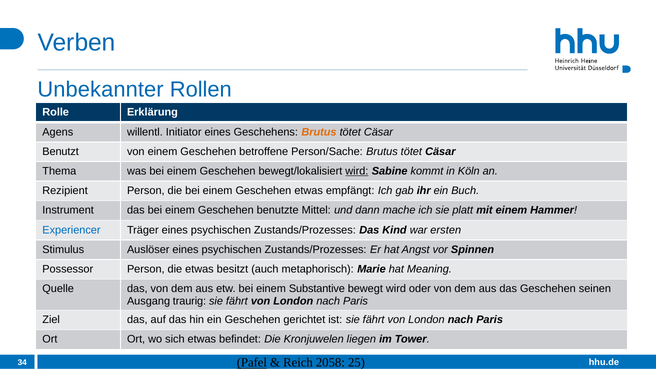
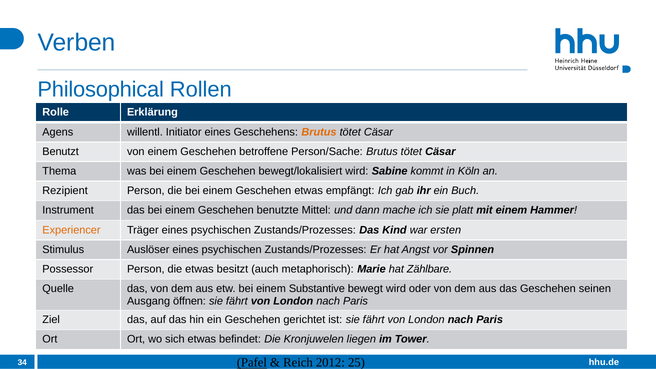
Unbekannter: Unbekannter -> Philosophical
wird at (357, 171) underline: present -> none
Experiencer colour: blue -> orange
Meaning: Meaning -> Zählbare
traurig: traurig -> öffnen
2058: 2058 -> 2012
